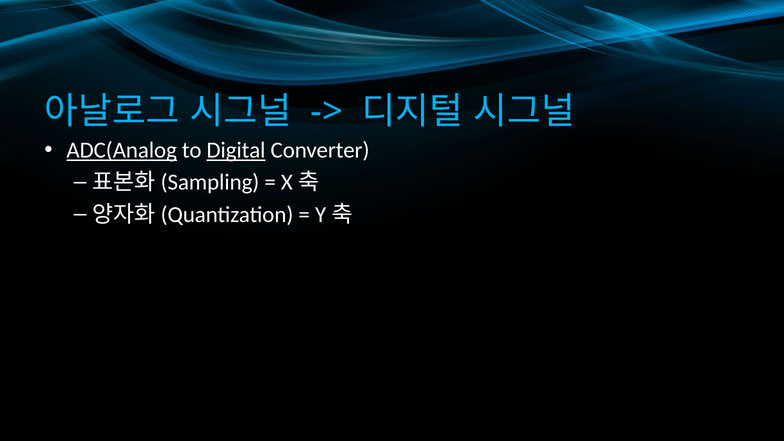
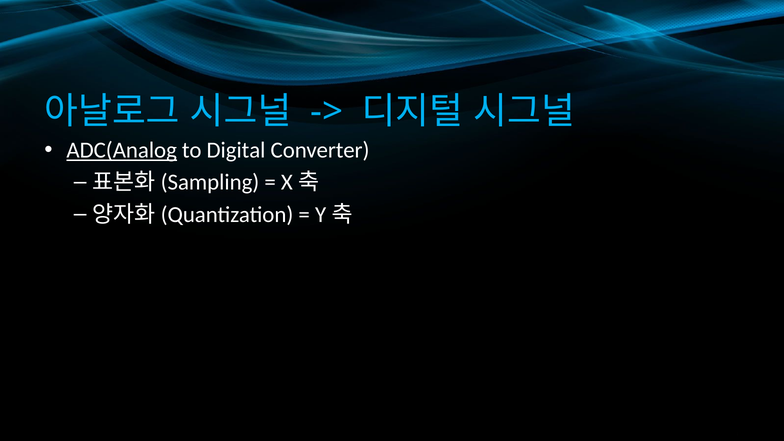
Digital underline: present -> none
